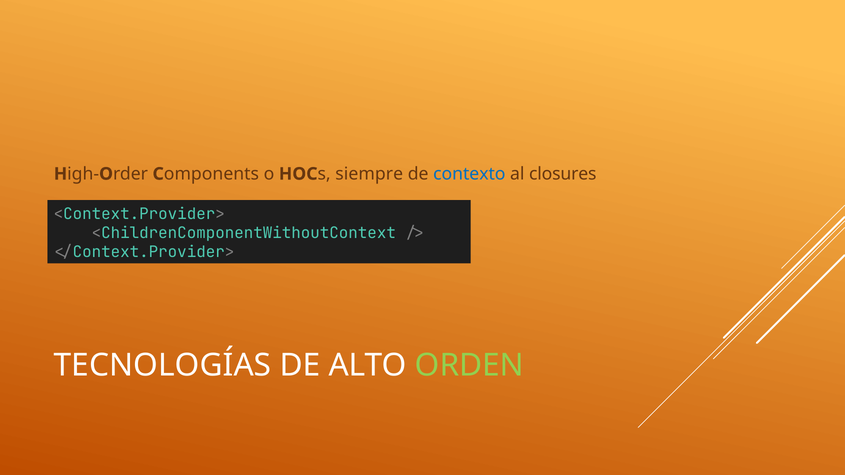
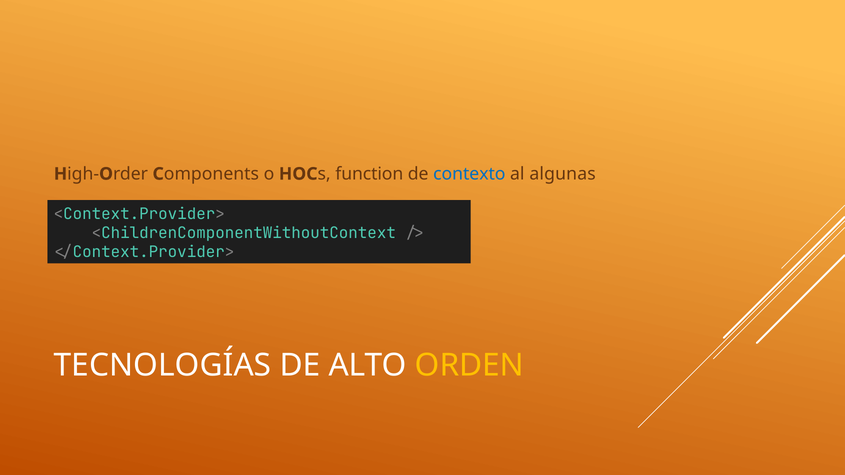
siempre: siempre -> function
closures: closures -> algunas
ORDEN colour: light green -> yellow
